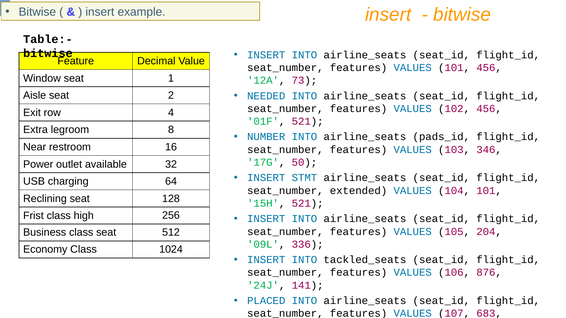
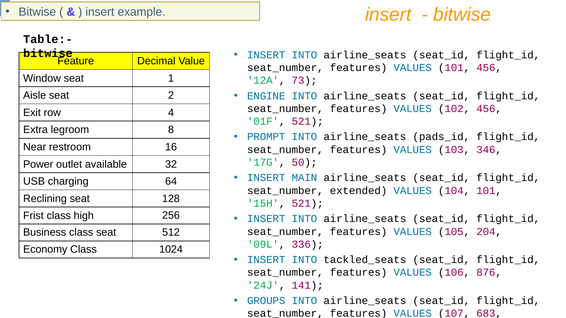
NEEDED: NEEDED -> ENGINE
NUMBER: NUMBER -> PROMPT
STMT: STMT -> MAIN
PLACED: PLACED -> GROUPS
